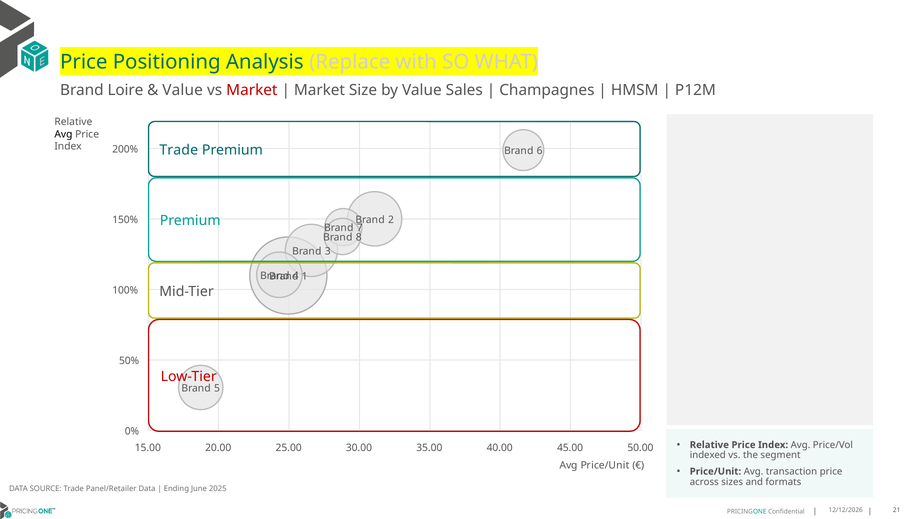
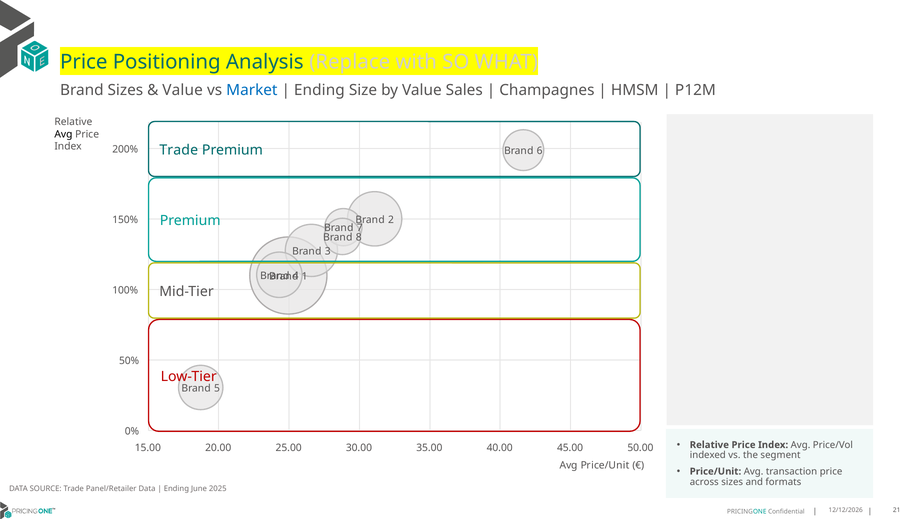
Brand Loire: Loire -> Sizes
Market at (252, 90) colour: red -> blue
Market at (319, 90): Market -> Ending
